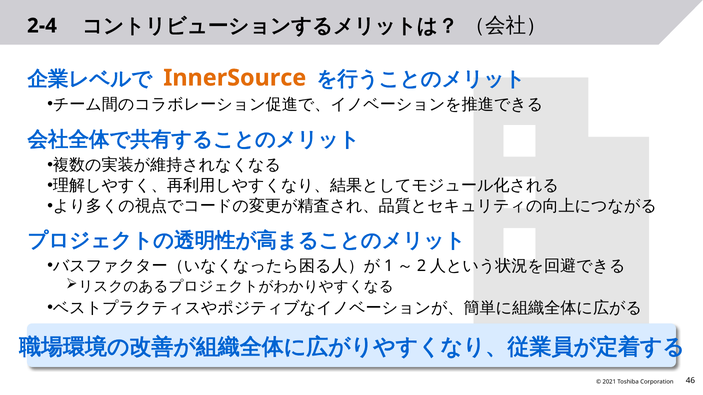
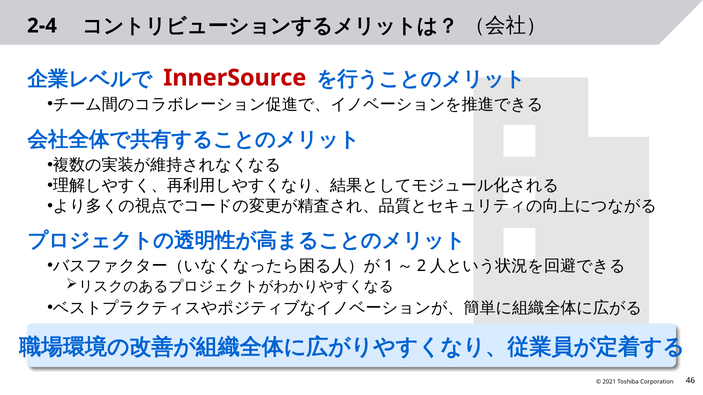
InnerSource colour: orange -> red
